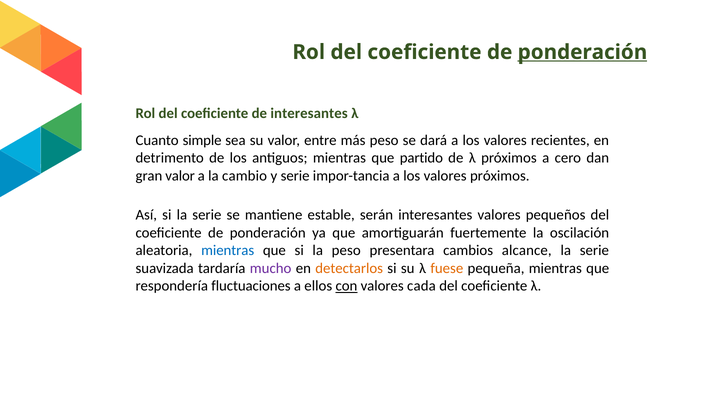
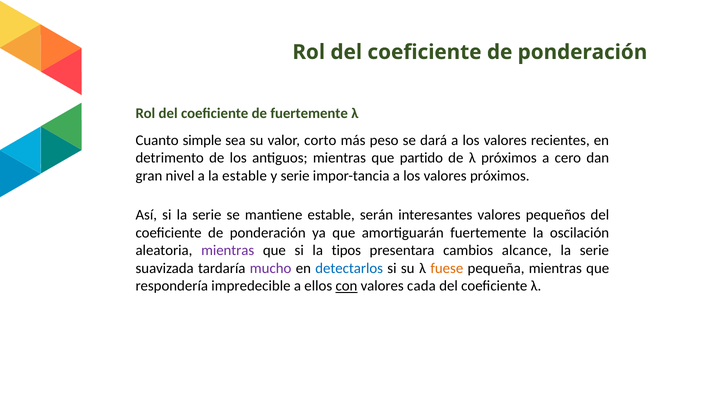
ponderación at (582, 52) underline: present -> none
de interesantes: interesantes -> fuertemente
entre: entre -> corto
gran valor: valor -> nivel
la cambio: cambio -> estable
mientras at (228, 250) colour: blue -> purple
la peso: peso -> tipos
detectarlos colour: orange -> blue
fluctuaciones: fluctuaciones -> impredecible
